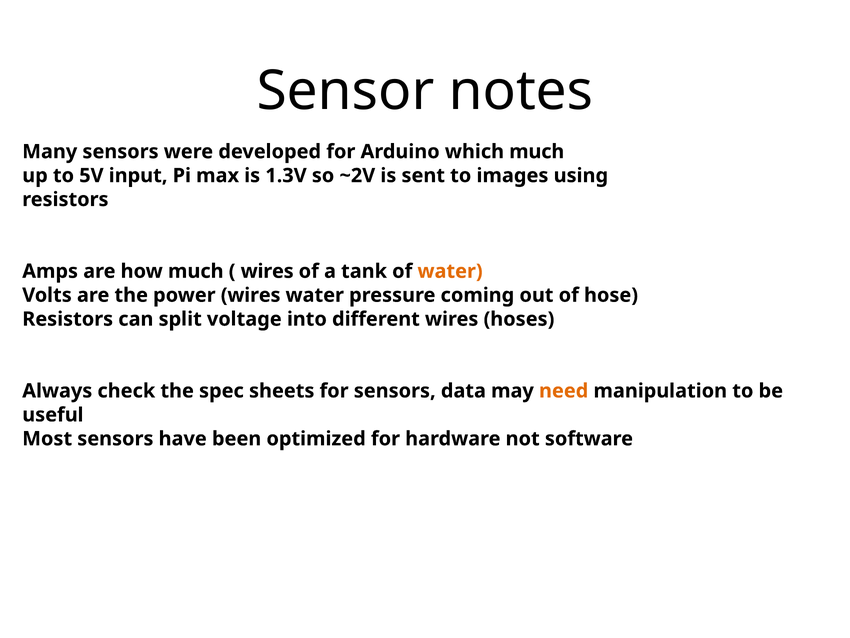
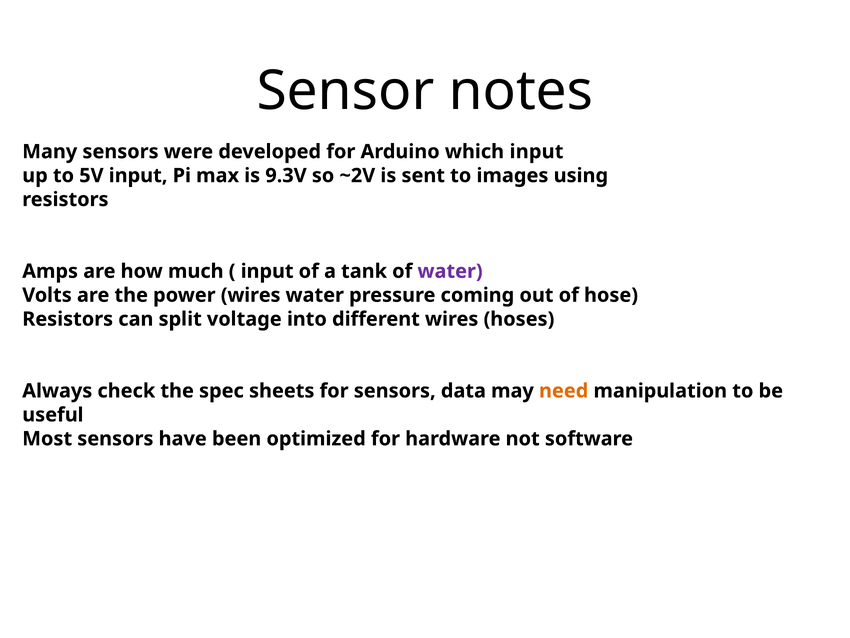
which much: much -> input
1.3V: 1.3V -> 9.3V
wires at (267, 271): wires -> input
water at (450, 271) colour: orange -> purple
